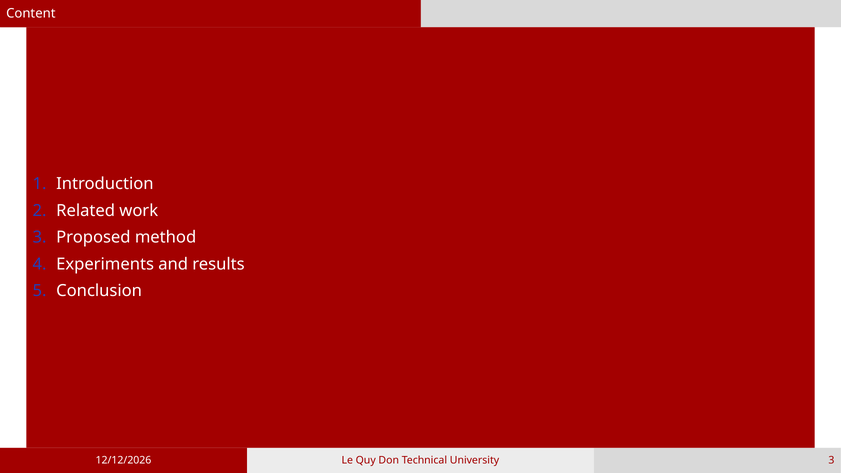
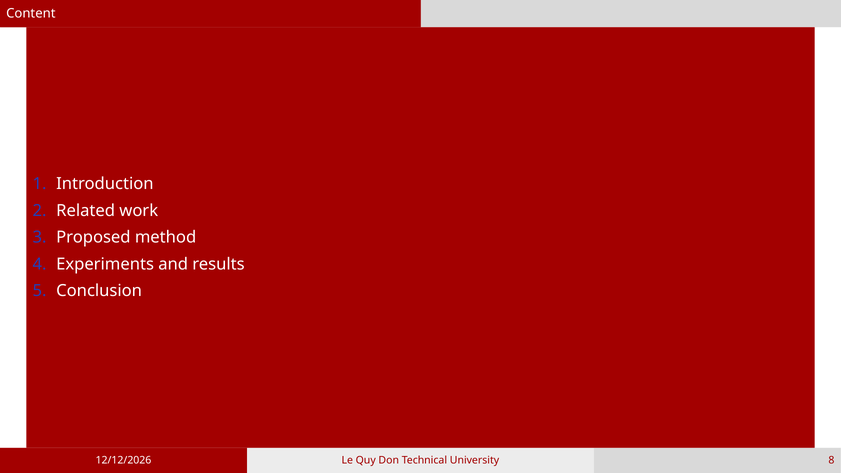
University 3: 3 -> 8
